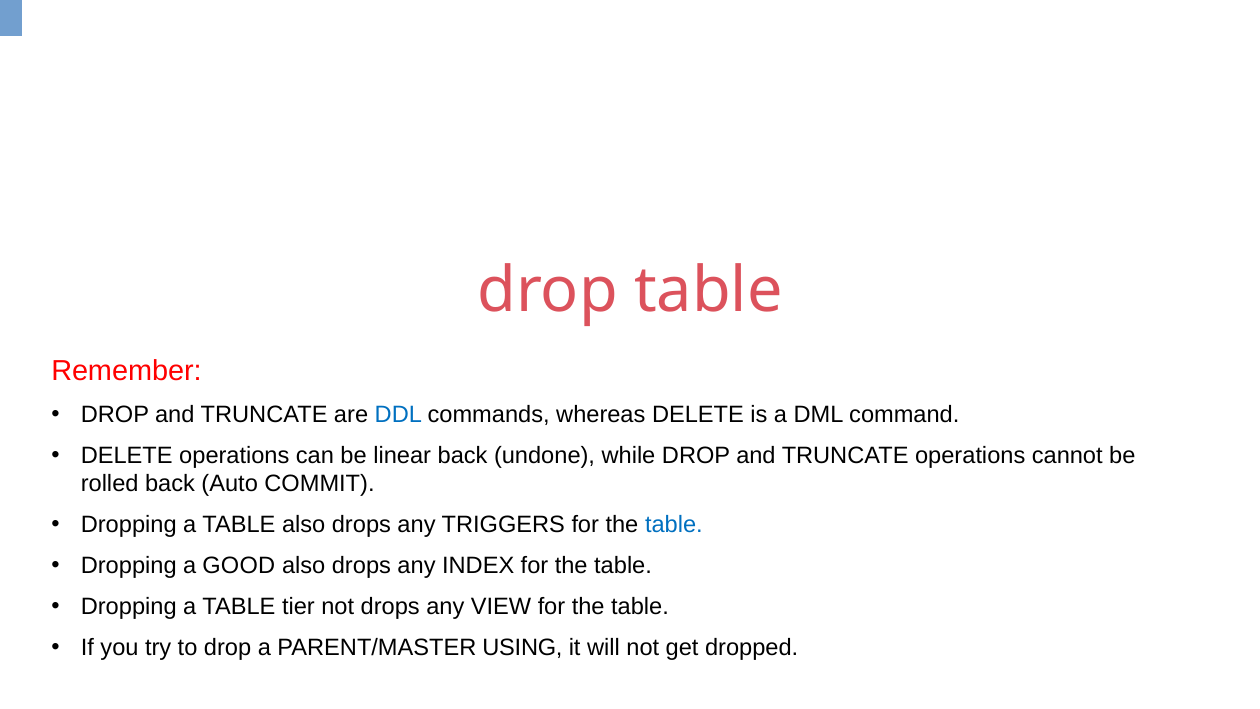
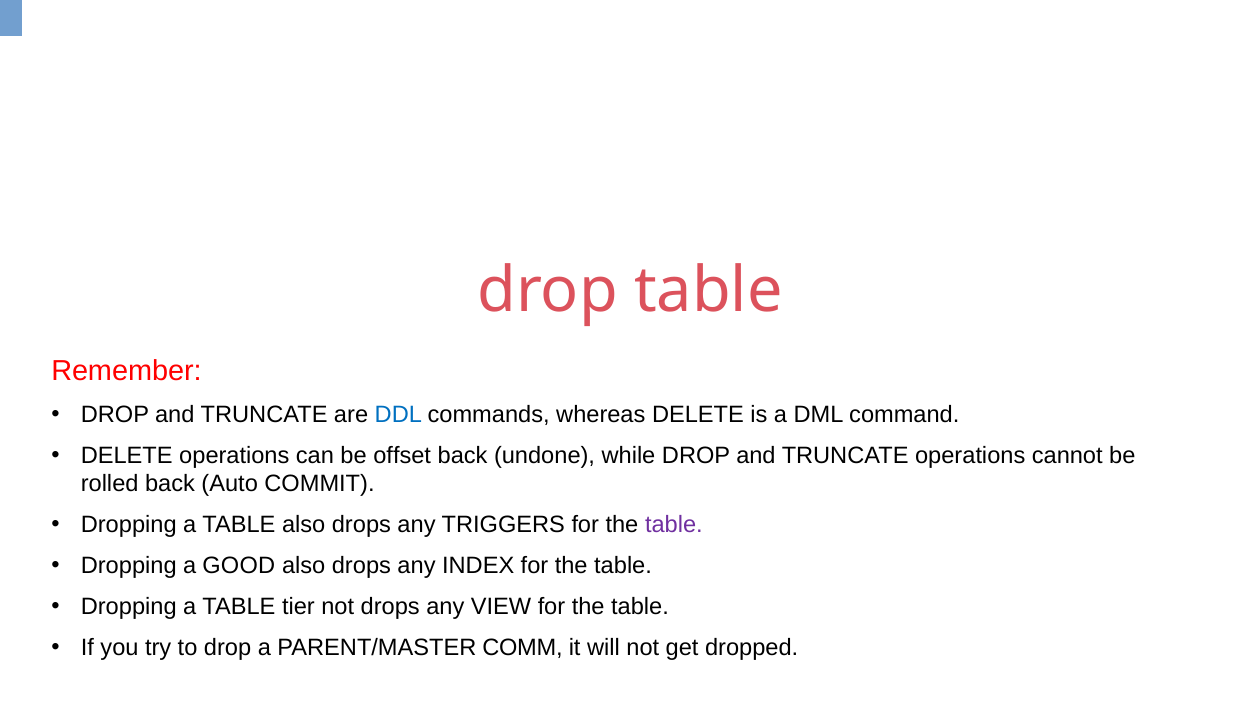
linear: linear -> offset
table at (674, 525) colour: blue -> purple
USING: USING -> COMM
